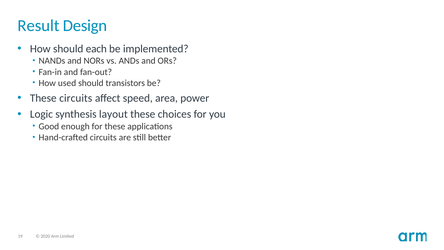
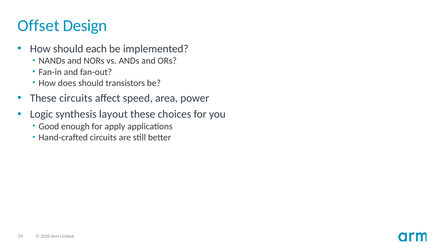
Result: Result -> Offset
used: used -> does
for these: these -> apply
